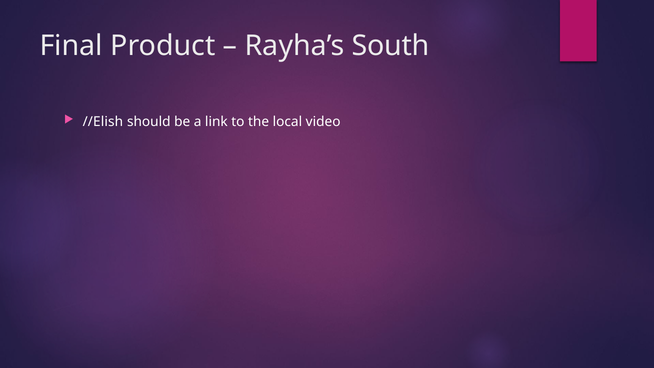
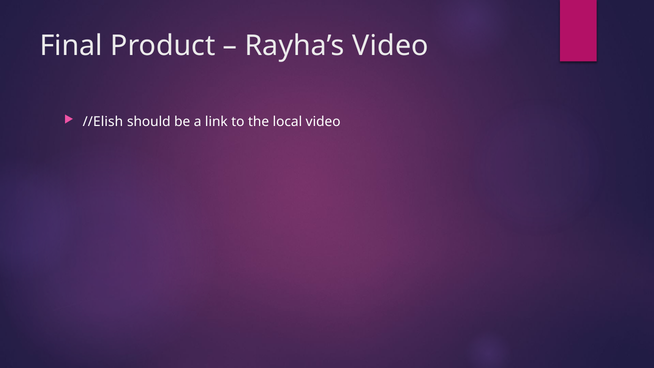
Rayha’s South: South -> Video
